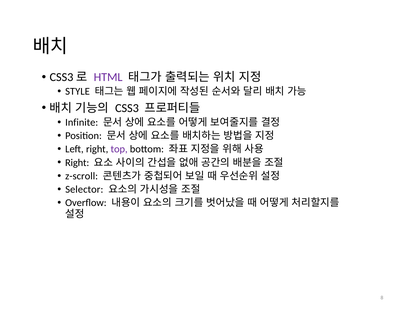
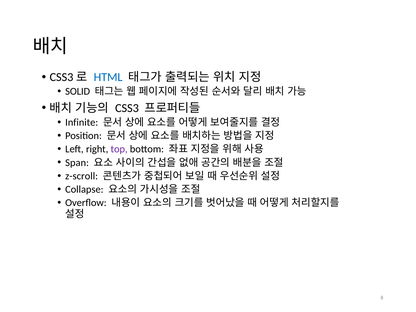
HTML colour: purple -> blue
STYLE: STYLE -> SOLID
Right at (77, 163): Right -> Span
Selector: Selector -> Collapse
